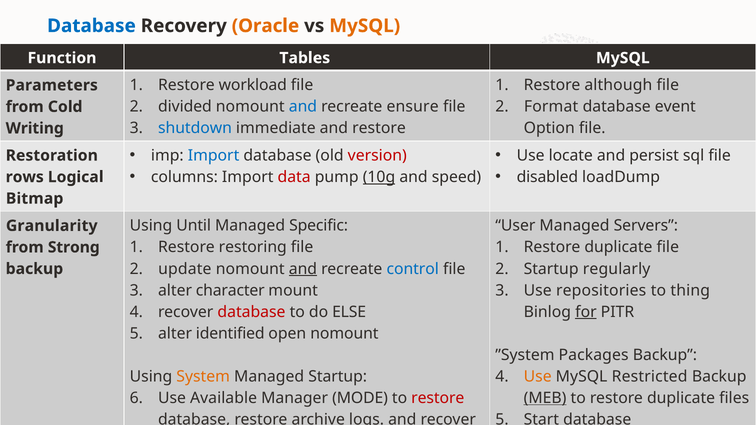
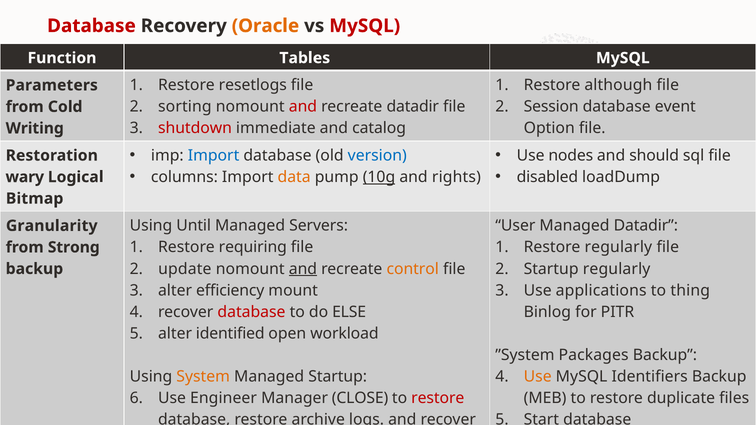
Database at (91, 26) colour: blue -> red
MySQL at (365, 26) colour: orange -> red
workload: workload -> resetlogs
divided: divided -> sorting
and at (303, 107) colour: blue -> red
recreate ensure: ensure -> datadir
Format: Format -> Session
shutdown colour: blue -> red
and restore: restore -> catalog
version colour: red -> blue
locate: locate -> nodes
persist: persist -> should
data colour: red -> orange
speed: speed -> rights
rows: rows -> wary
Specific: Specific -> Servers
Managed Servers: Servers -> Datadir
restoring: restoring -> requiring
duplicate at (618, 247): duplicate -> regularly
control colour: blue -> orange
character: character -> efficiency
repositories: repositories -> applications
for at (586, 312) underline: present -> none
open nomount: nomount -> workload
MySQL Restricted: Restricted -> Identifiers
Available: Available -> Engineer
MODE: MODE -> CLOSE
MEB underline: present -> none
